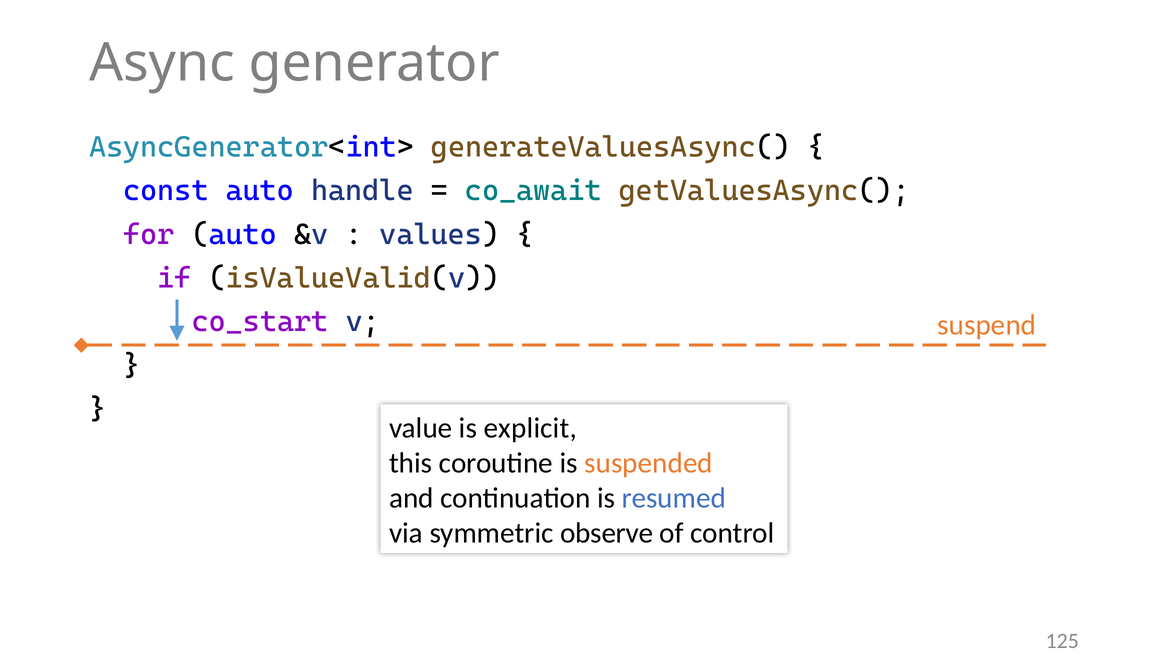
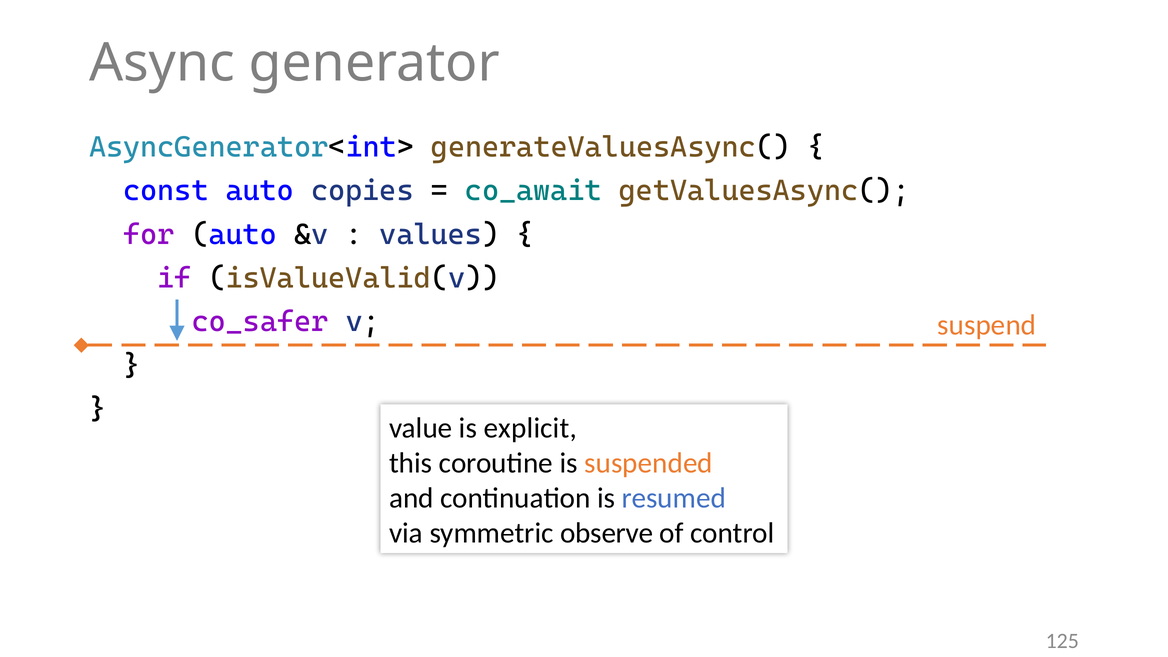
handle: handle -> copies
co_start: co_start -> co_safer
